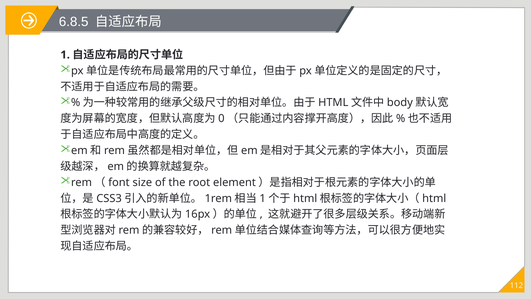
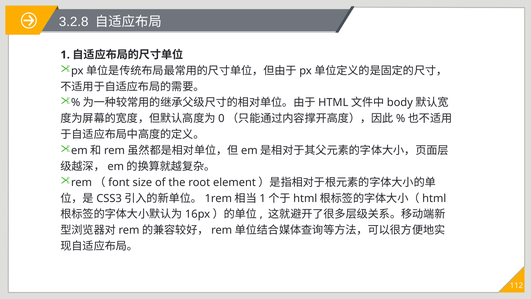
6.8.5: 6.8.5 -> 3.2.8
